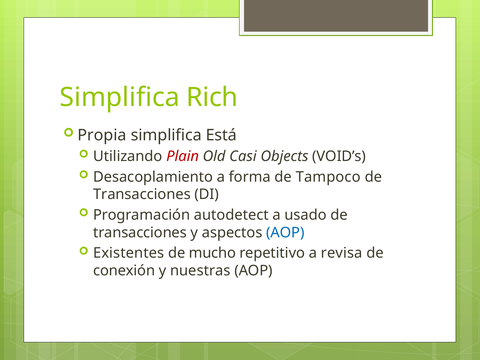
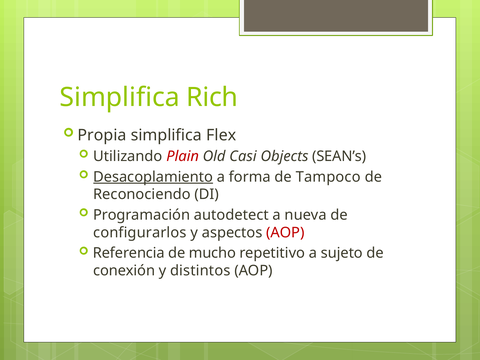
Está: Está -> Flex
VOID’s: VOID’s -> SEAN’s
Desacoplamiento underline: none -> present
Transacciones at (142, 194): Transacciones -> Reconociendo
usado: usado -> nueva
transacciones at (140, 233): transacciones -> configurarlos
AOP at (285, 233) colour: blue -> red
Existentes: Existentes -> Referencia
revisa: revisa -> sujeto
nuestras: nuestras -> distintos
